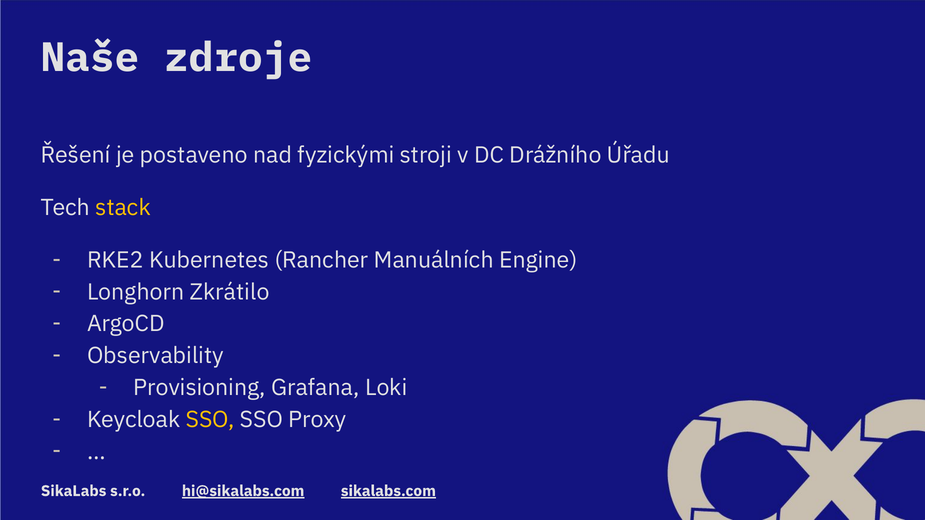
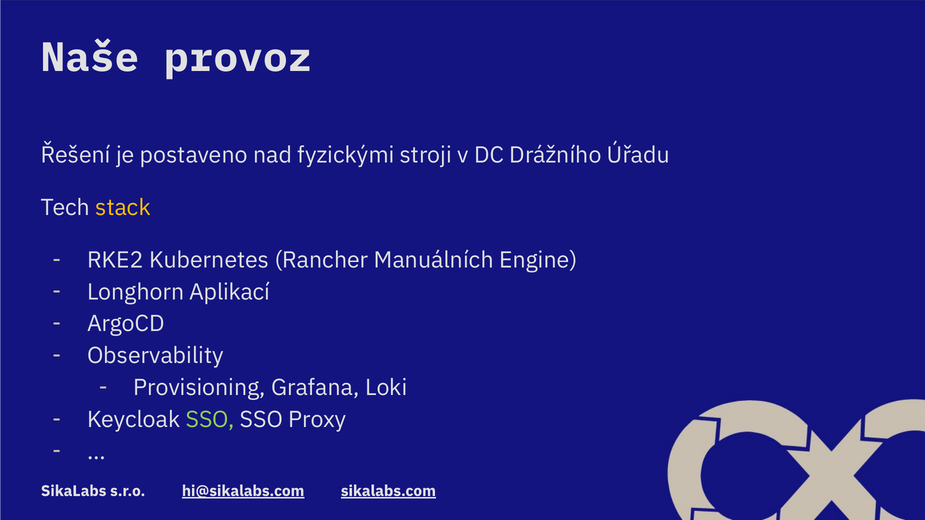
zdroje: zdroje -> provoz
Zkrátilo: Zkrátilo -> Aplikací
SSO at (210, 420) colour: yellow -> light green
